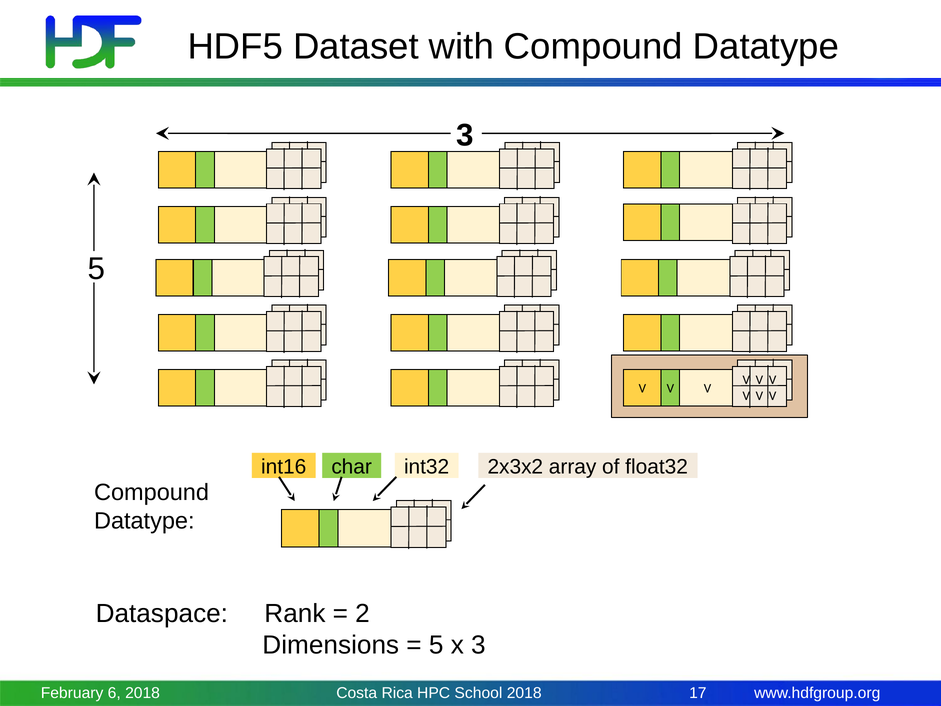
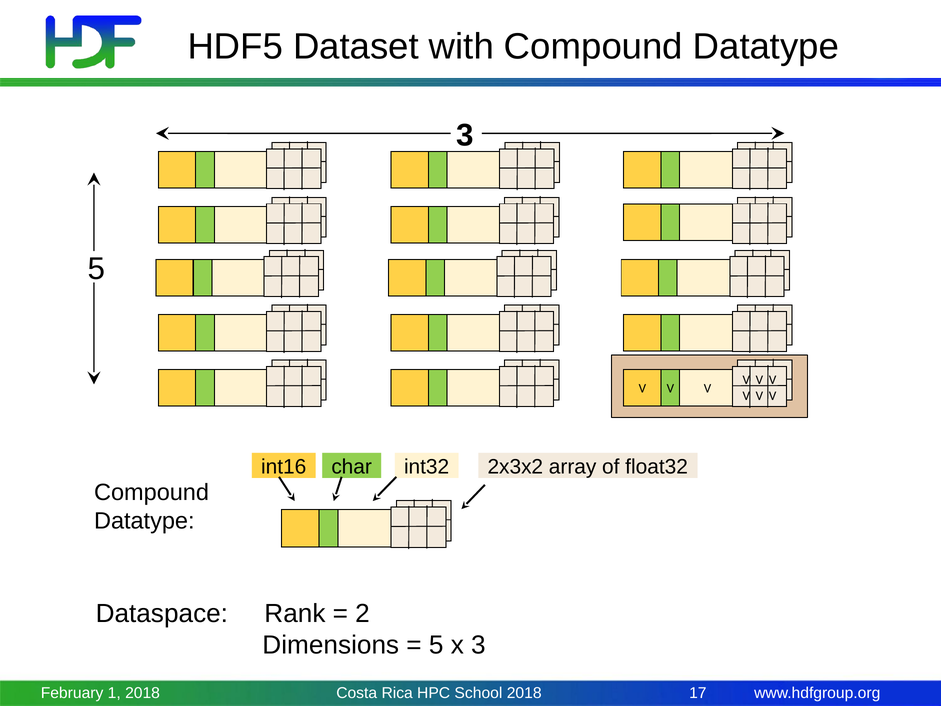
6: 6 -> 1
